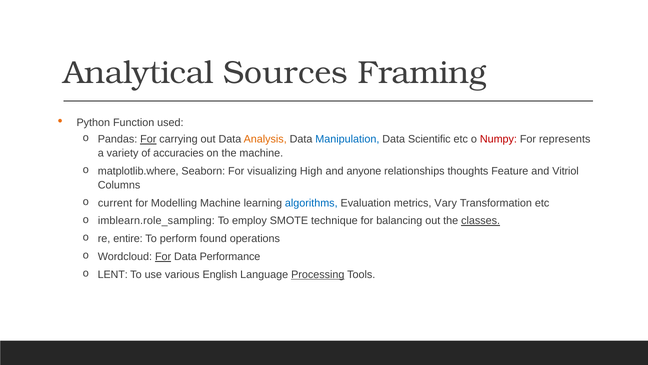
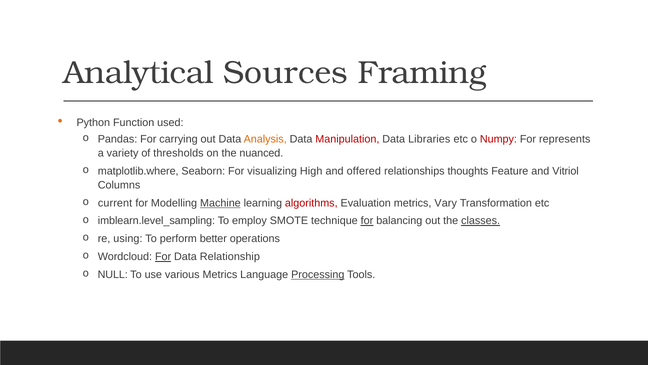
For at (148, 139) underline: present -> none
Manipulation colour: blue -> red
Scientific: Scientific -> Libraries
accuracies: accuracies -> thresholds
the machine: machine -> nuanced
anyone: anyone -> offered
Machine at (220, 203) underline: none -> present
algorithms colour: blue -> red
imblearn.role_sampling: imblearn.role_sampling -> imblearn.level_sampling
for at (367, 221) underline: none -> present
entire: entire -> using
found: found -> better
Performance: Performance -> Relationship
LENT: LENT -> NULL
various English: English -> Metrics
